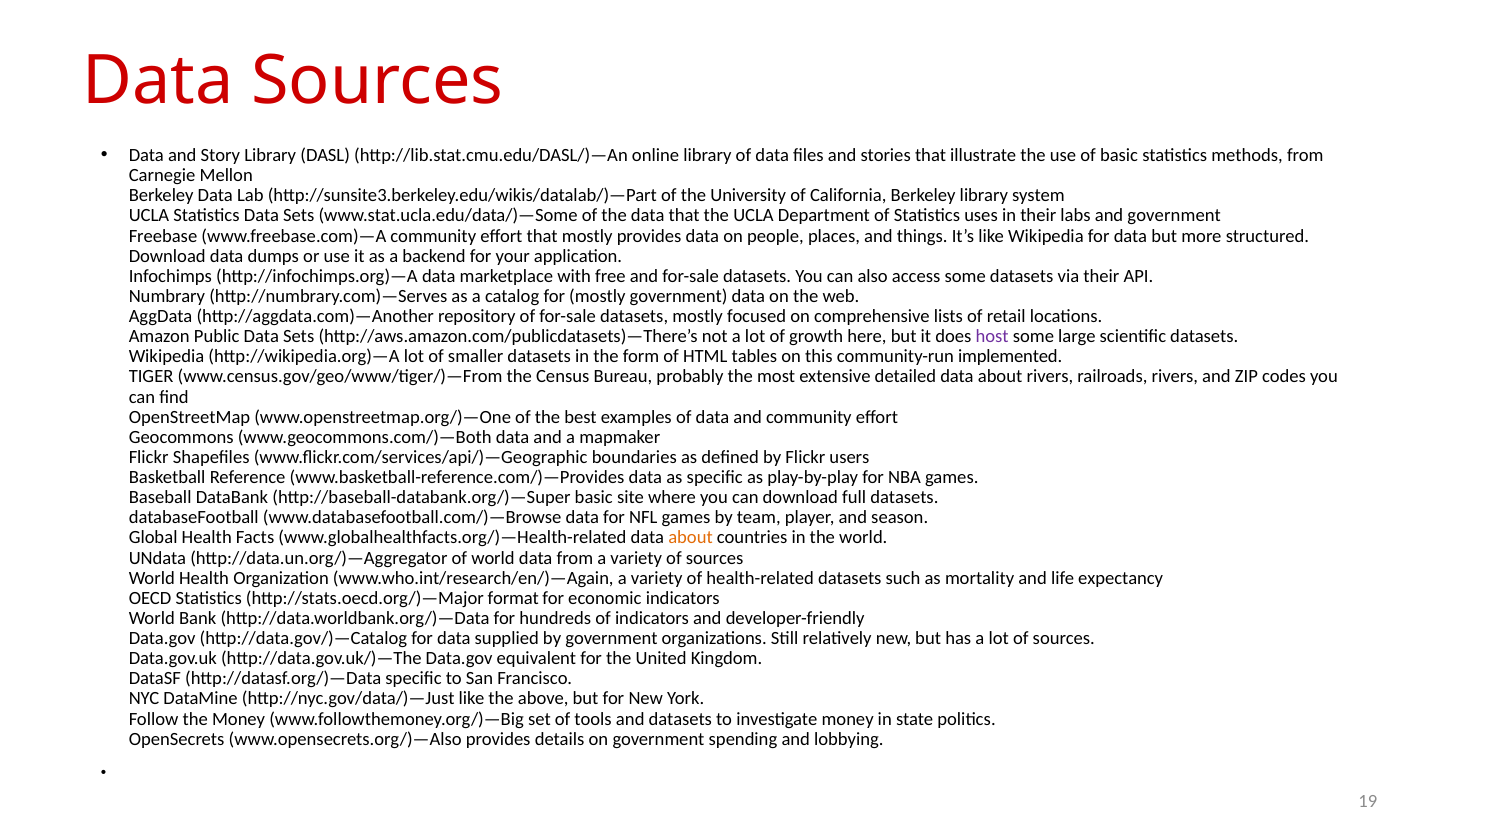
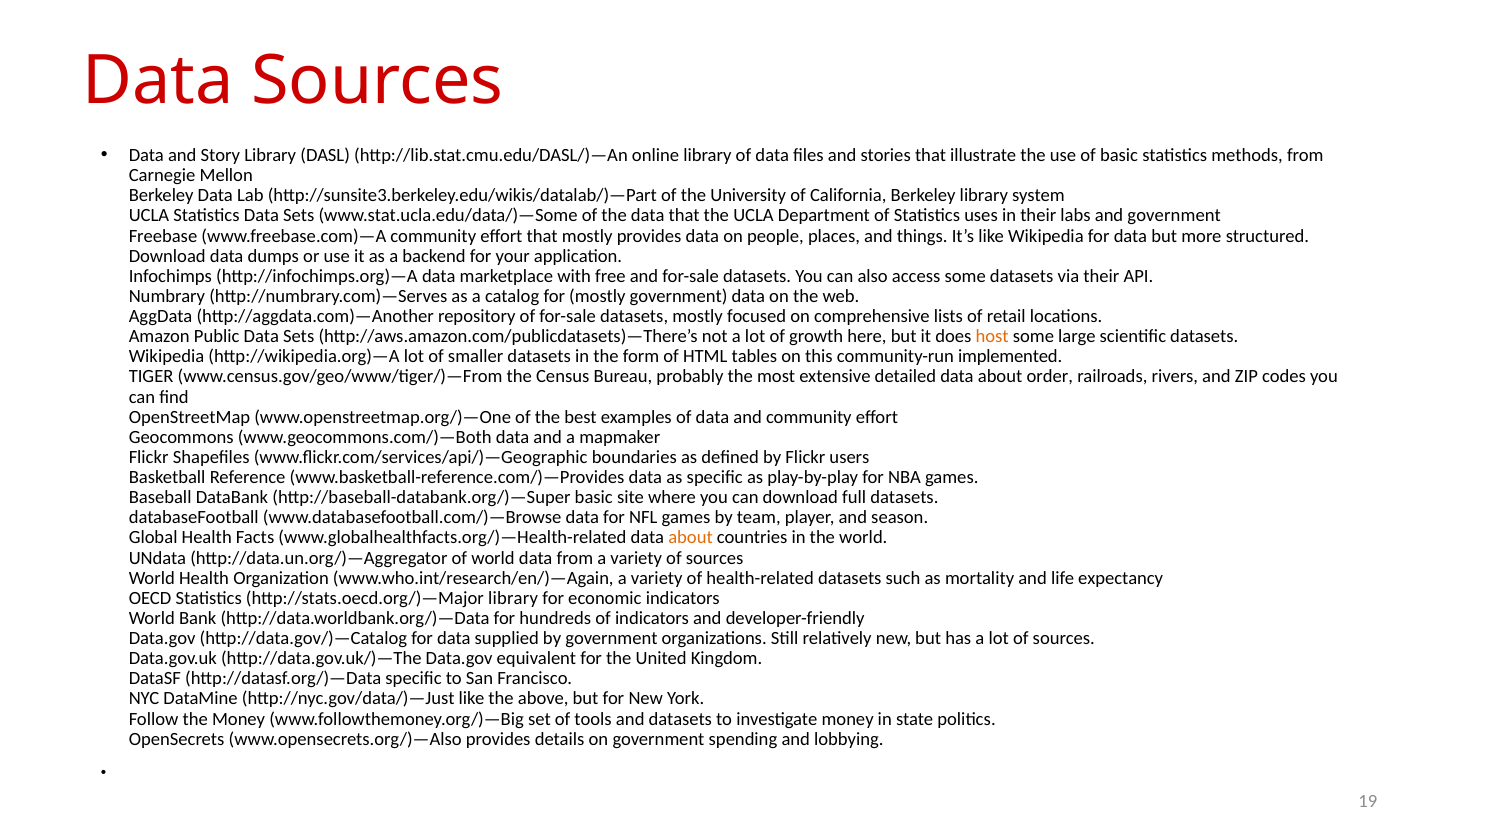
host colour: purple -> orange
about rivers: rivers -> order
http://stats.oecd.org/)—Major format: format -> library
